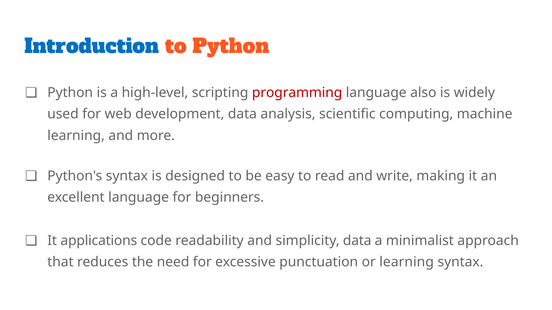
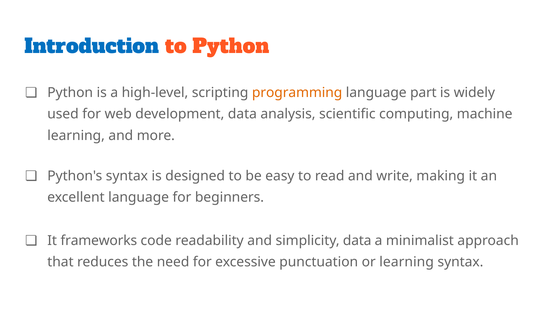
programming colour: red -> orange
also: also -> part
applications: applications -> frameworks
